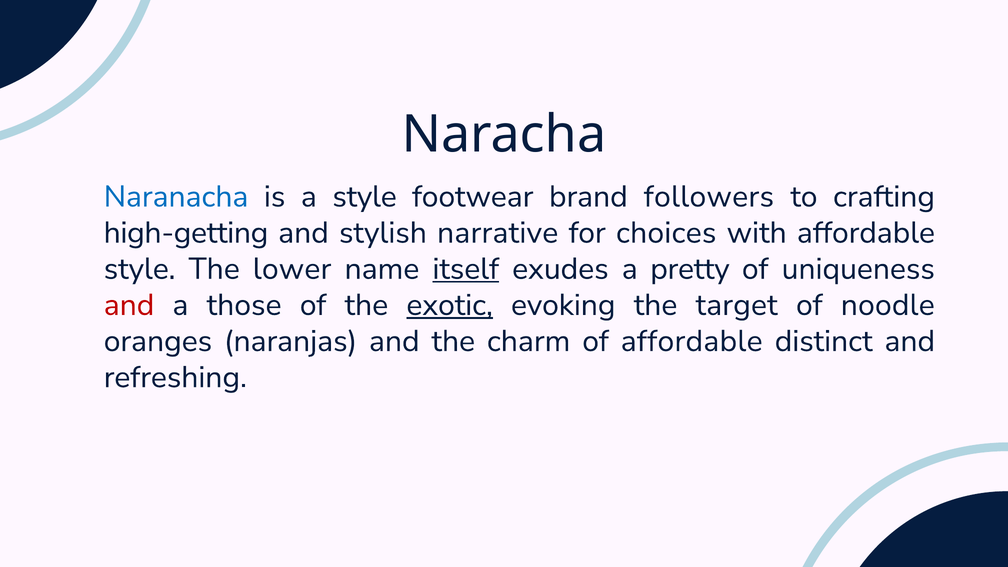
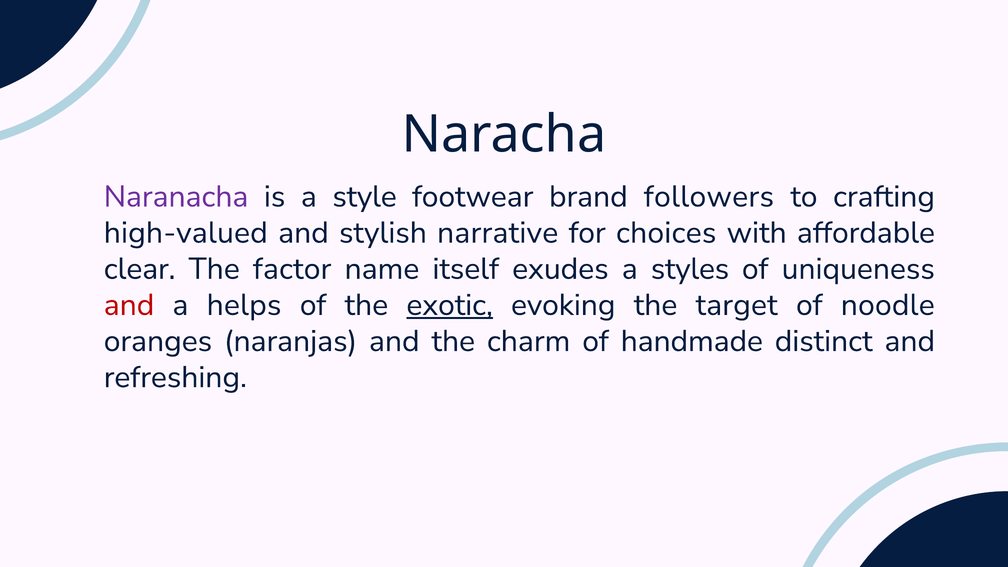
Naranacha colour: blue -> purple
high-getting: high-getting -> high-valued
style at (140, 269): style -> clear
lower: lower -> factor
itself underline: present -> none
pretty: pretty -> styles
those: those -> helps
of affordable: affordable -> handmade
